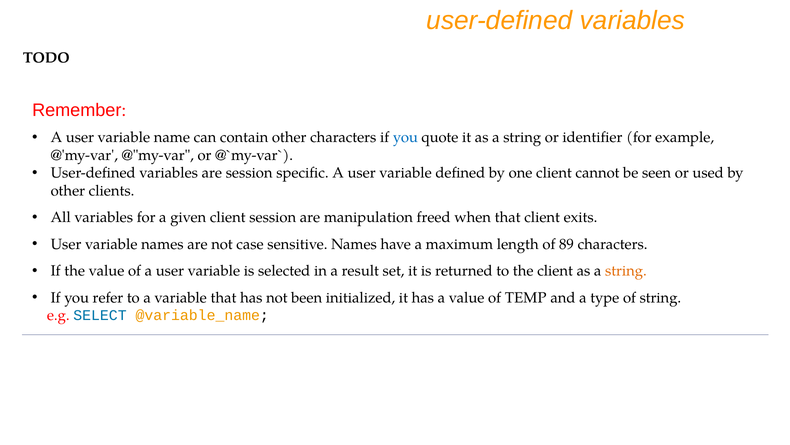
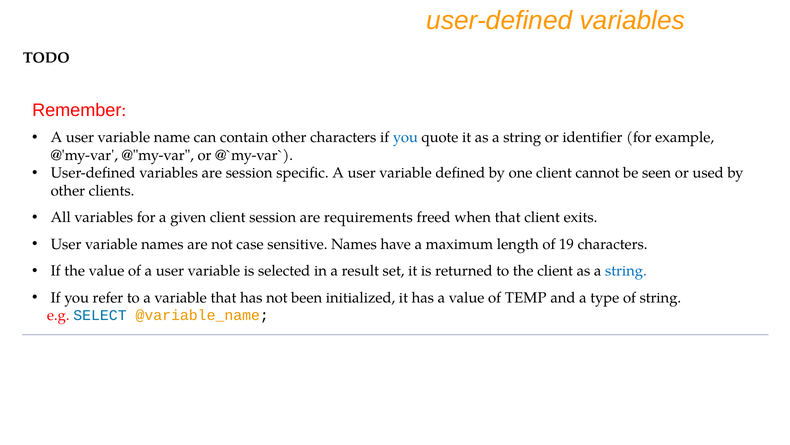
manipulation: manipulation -> requirements
89: 89 -> 19
string at (626, 271) colour: orange -> blue
